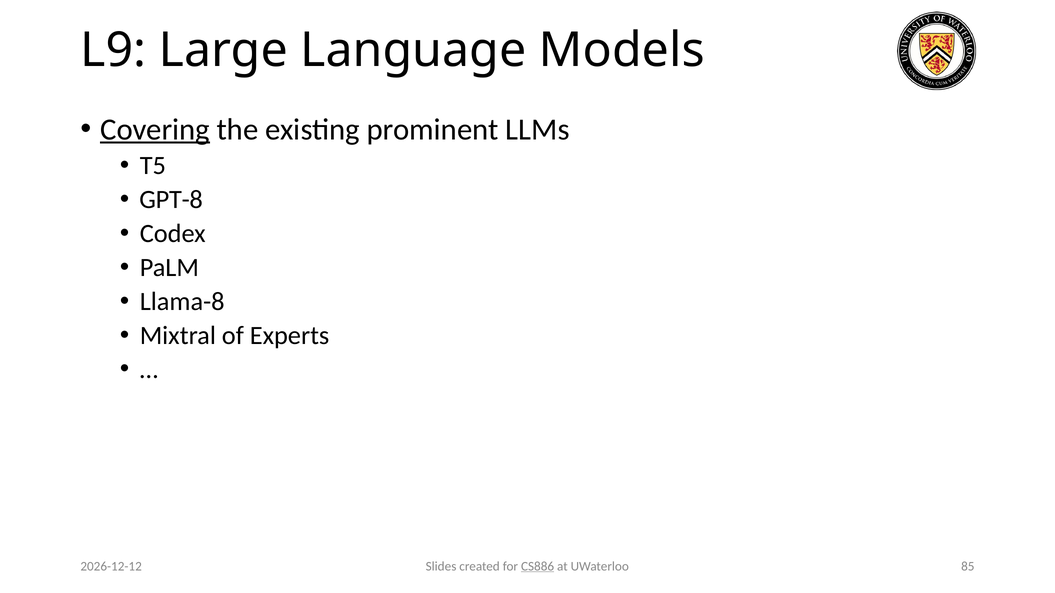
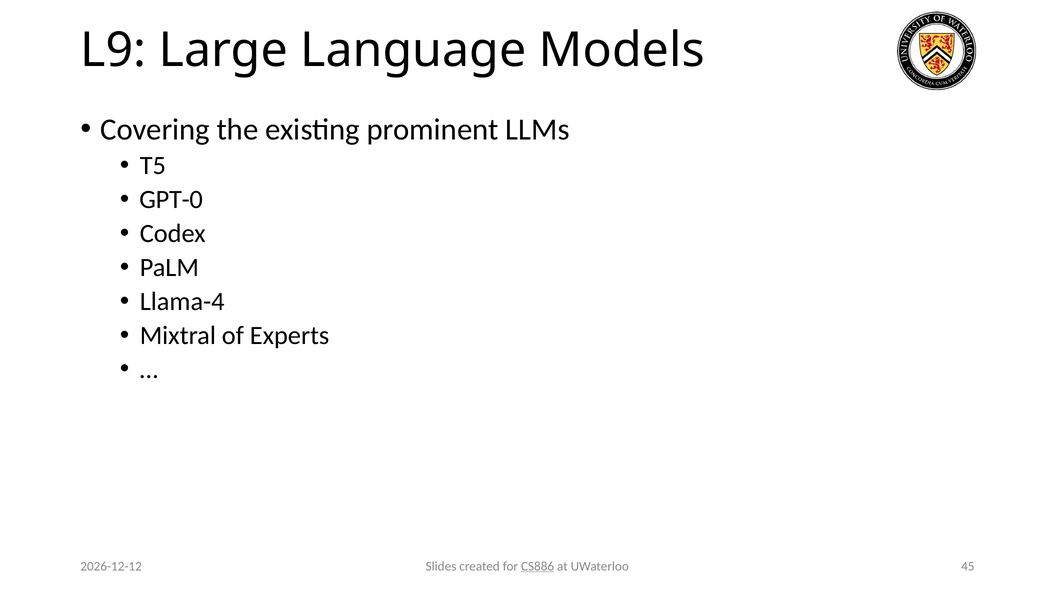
Covering underline: present -> none
GPT-8: GPT-8 -> GPT-0
Llama-8: Llama-8 -> Llama-4
85: 85 -> 45
